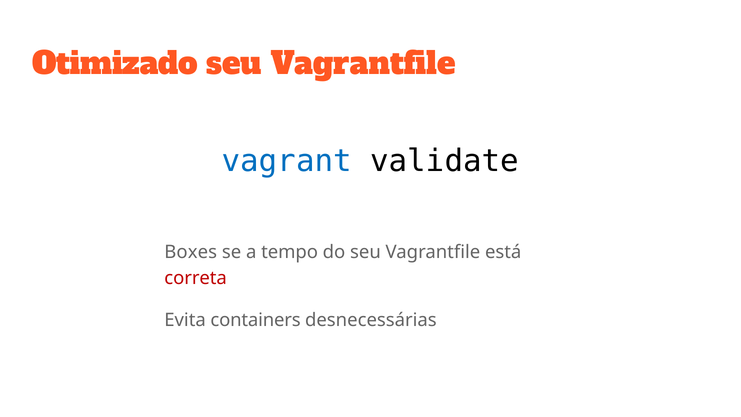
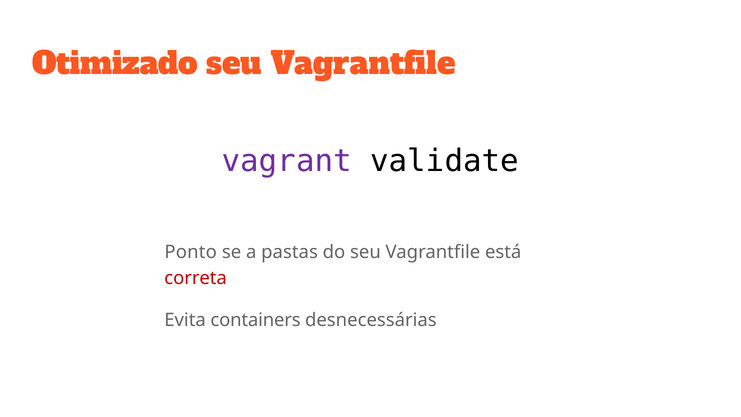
vagrant colour: blue -> purple
Boxes: Boxes -> Ponto
tempo: tempo -> pastas
